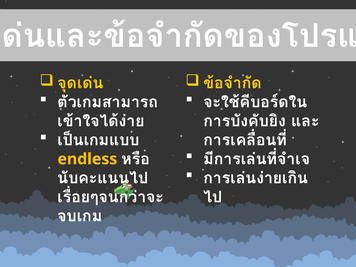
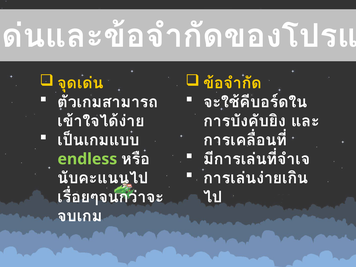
endless colour: yellow -> light green
